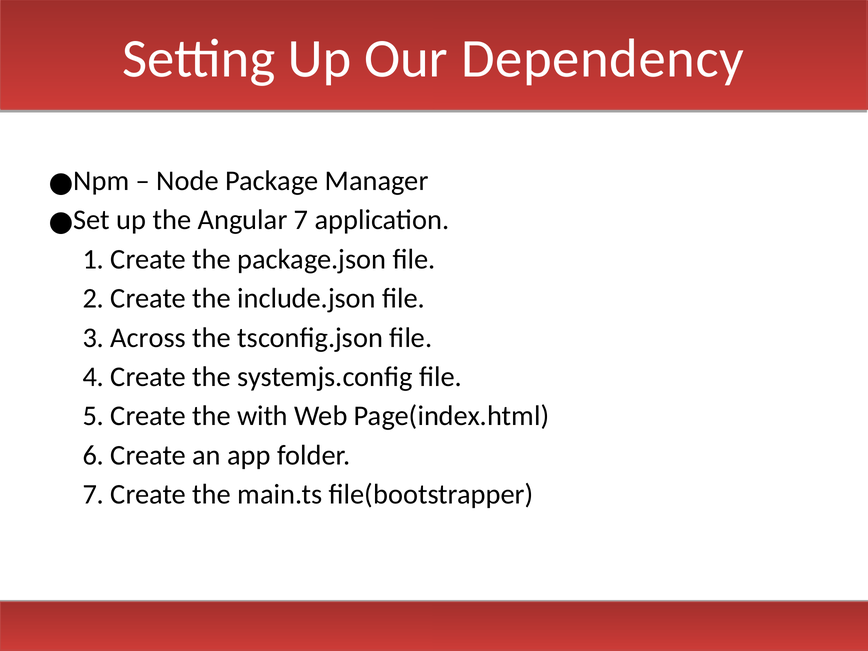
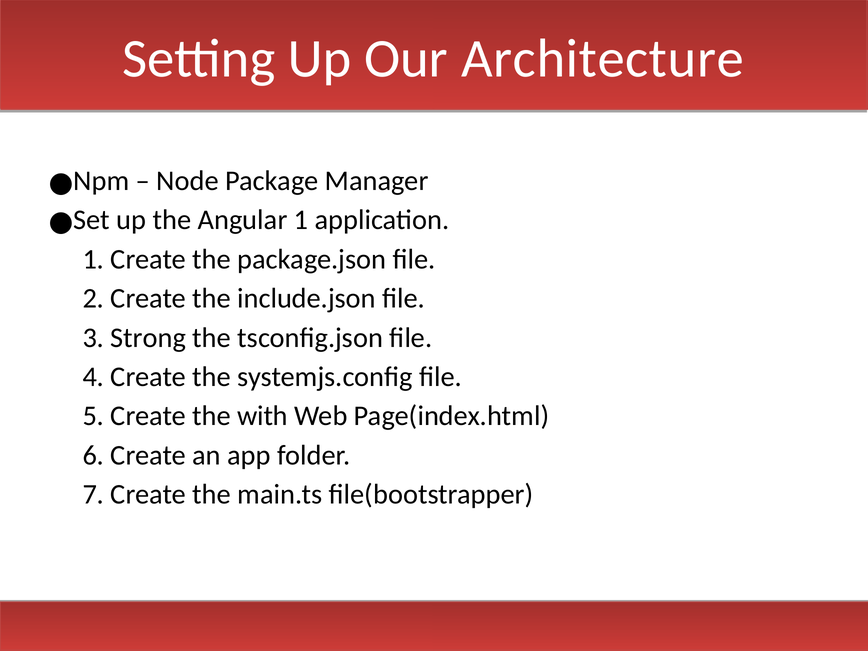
Dependency: Dependency -> Architecture
Angular 7: 7 -> 1
Across: Across -> Strong
